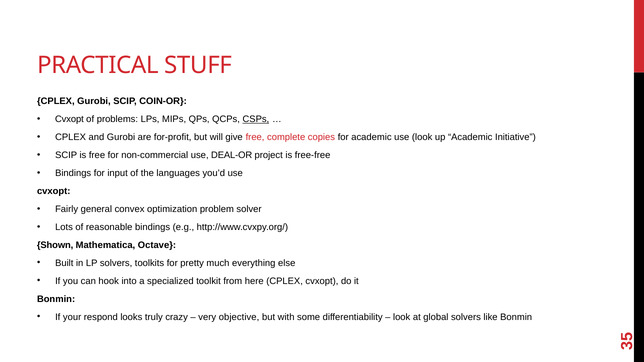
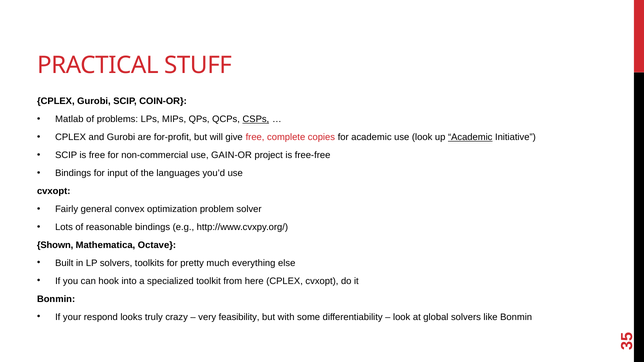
Cvxopt at (69, 119): Cvxopt -> Matlab
Academic at (470, 137) underline: none -> present
DEAL-OR: DEAL-OR -> GAIN-OR
objective: objective -> feasibility
